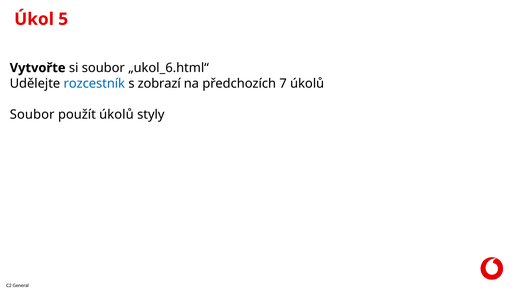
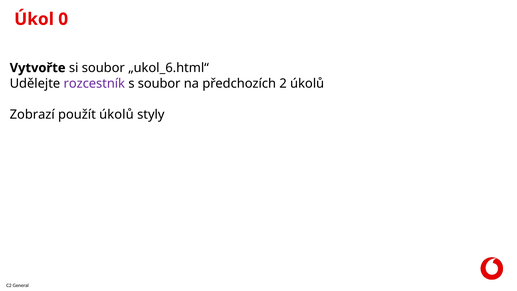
5: 5 -> 0
rozcestník colour: blue -> purple
s zobrazí: zobrazí -> soubor
7: 7 -> 2
Soubor at (32, 114): Soubor -> Zobrazí
